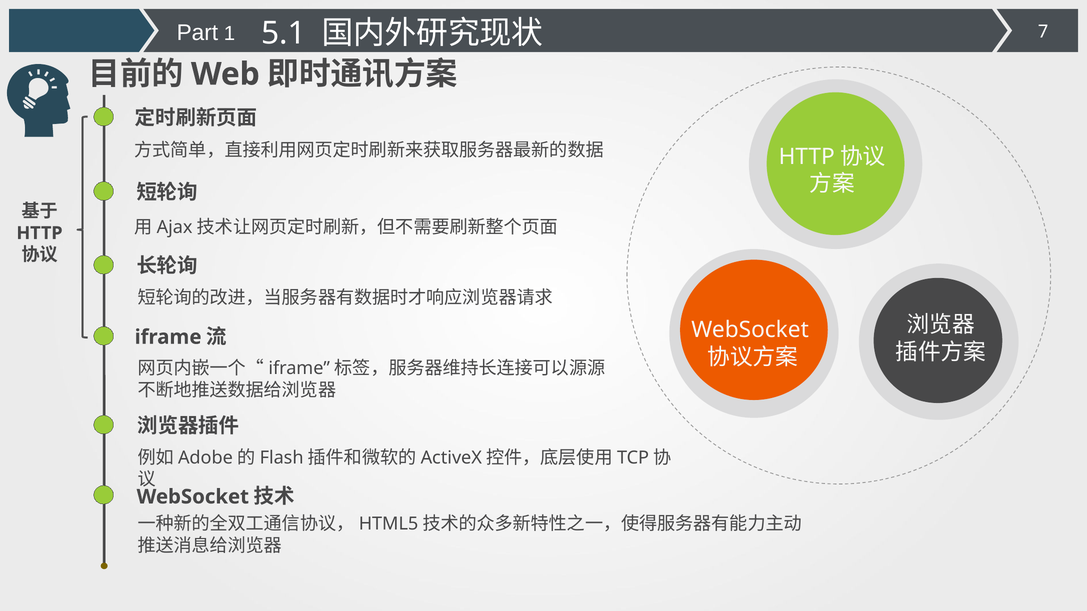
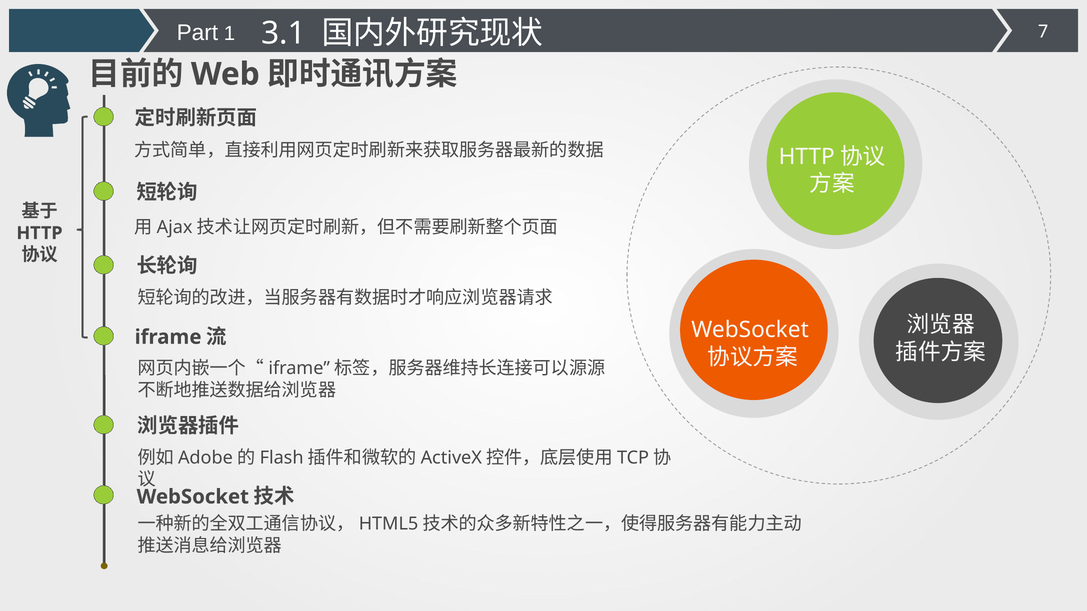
5.1: 5.1 -> 3.1
